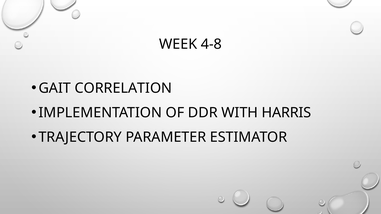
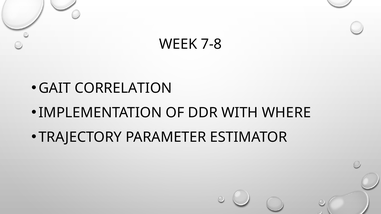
4-8: 4-8 -> 7-8
HARRIS: HARRIS -> WHERE
